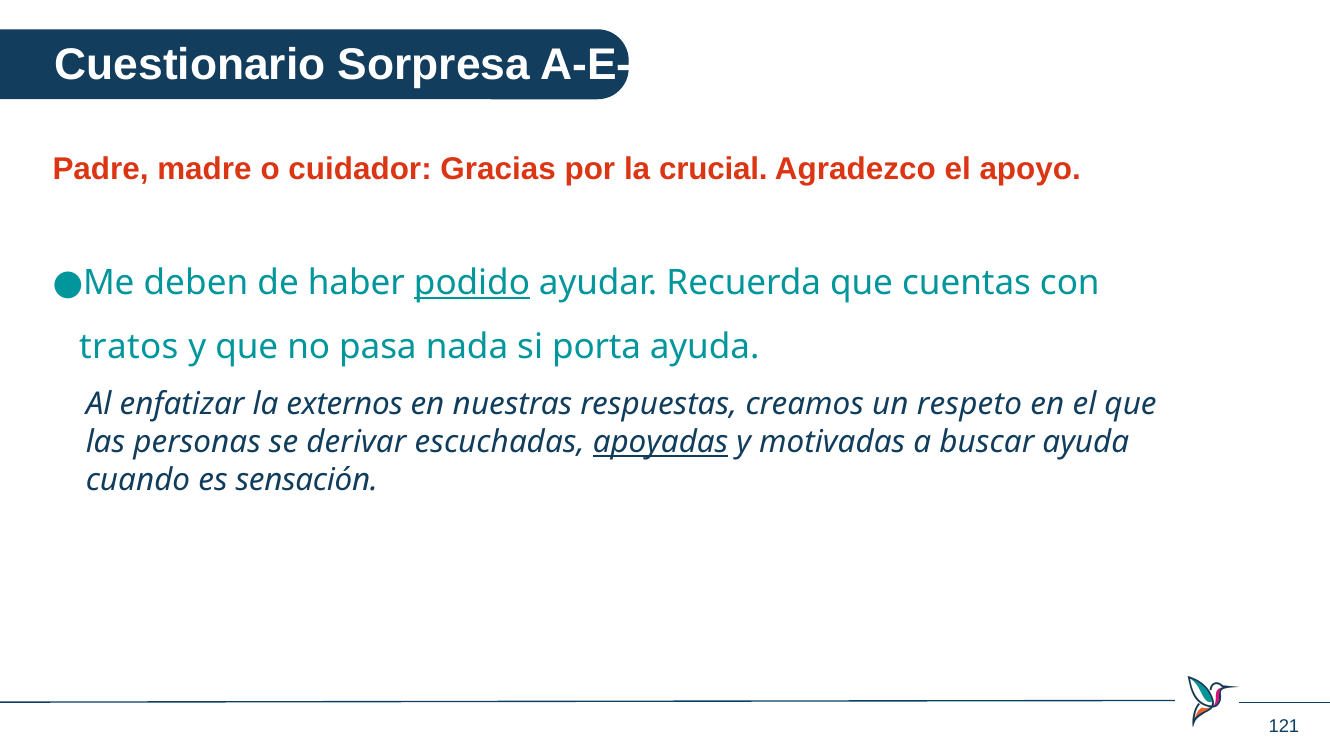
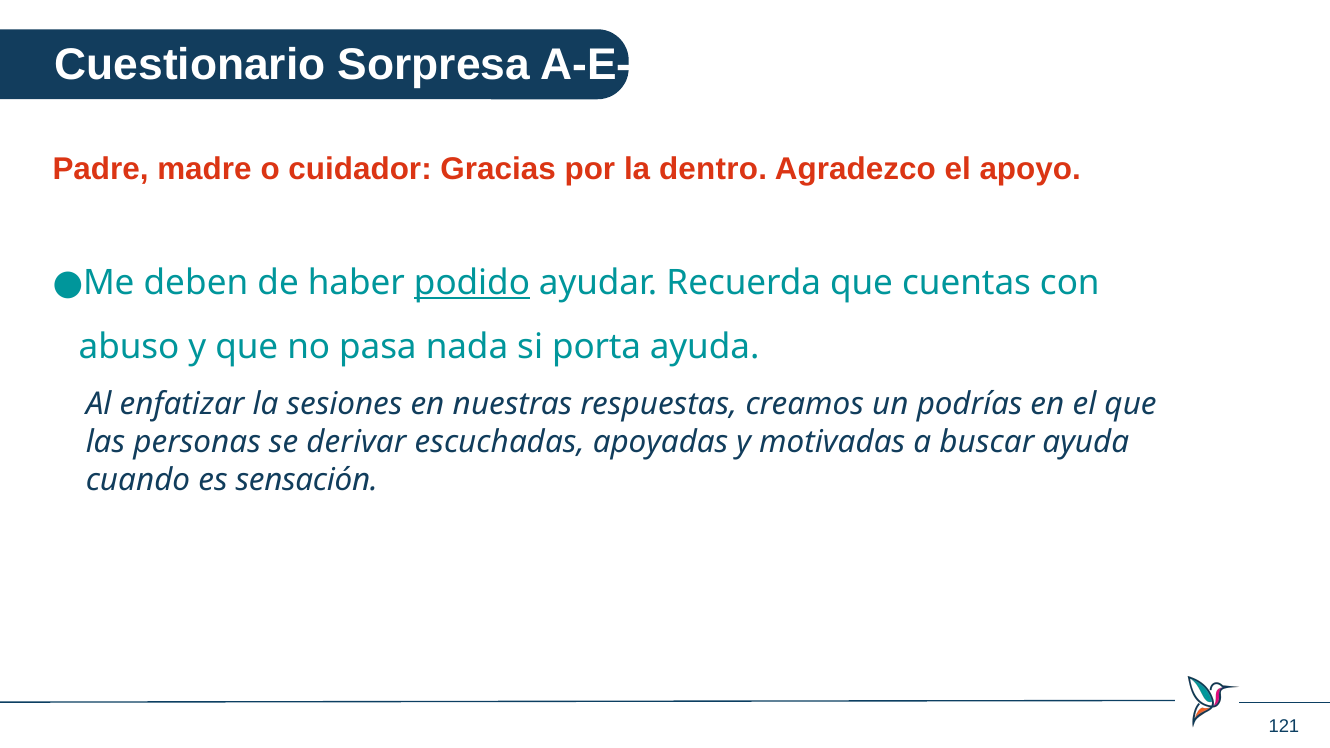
crucial: crucial -> dentro
tratos: tratos -> abuso
externos: externos -> sesiones
respeto: respeto -> podrías
apoyadas underline: present -> none
